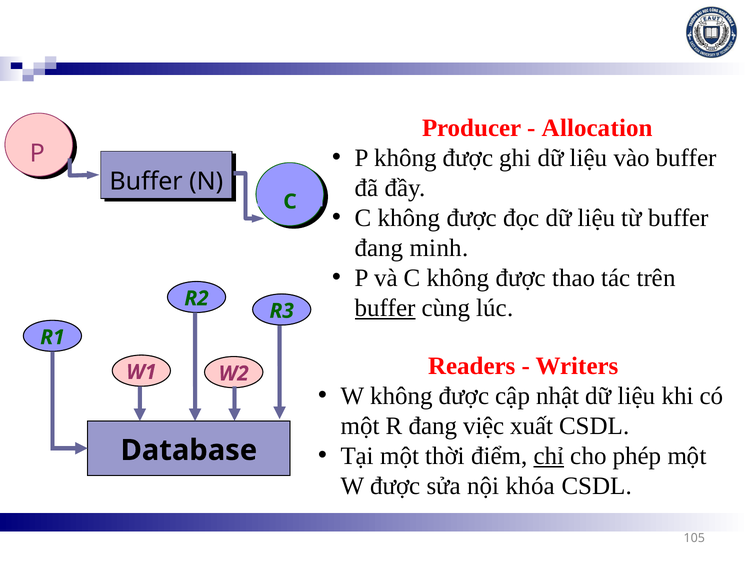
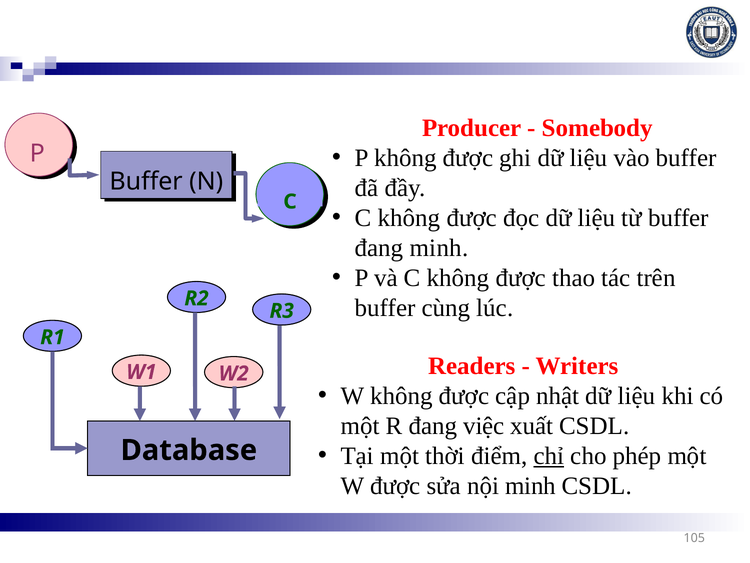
Allocation: Allocation -> Somebody
buffer at (385, 308) underline: present -> none
nội khóa: khóa -> minh
